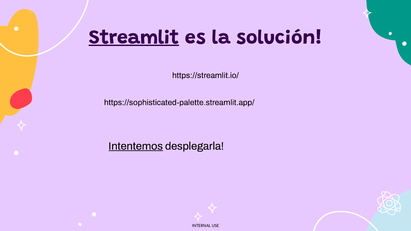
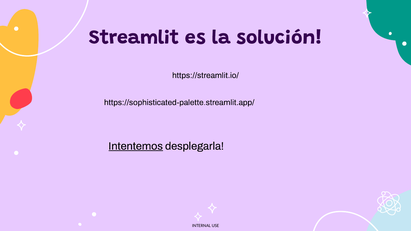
Streamlit underline: present -> none
